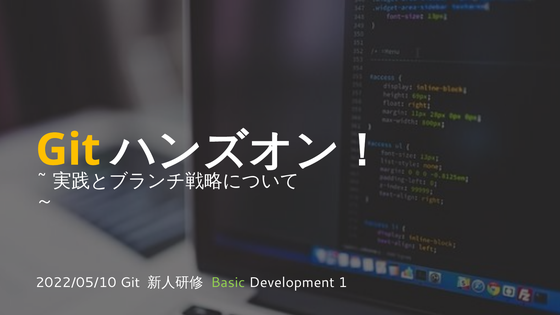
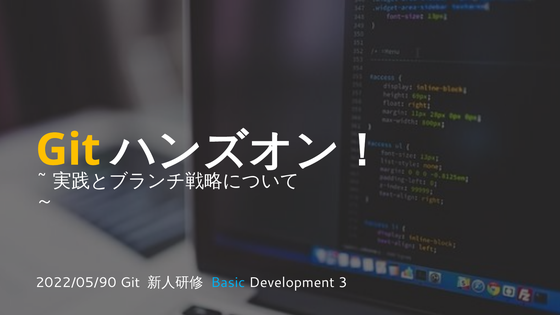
2022/05/10: 2022/05/10 -> 2022/05/90
Basic colour: light green -> light blue
1: 1 -> 3
